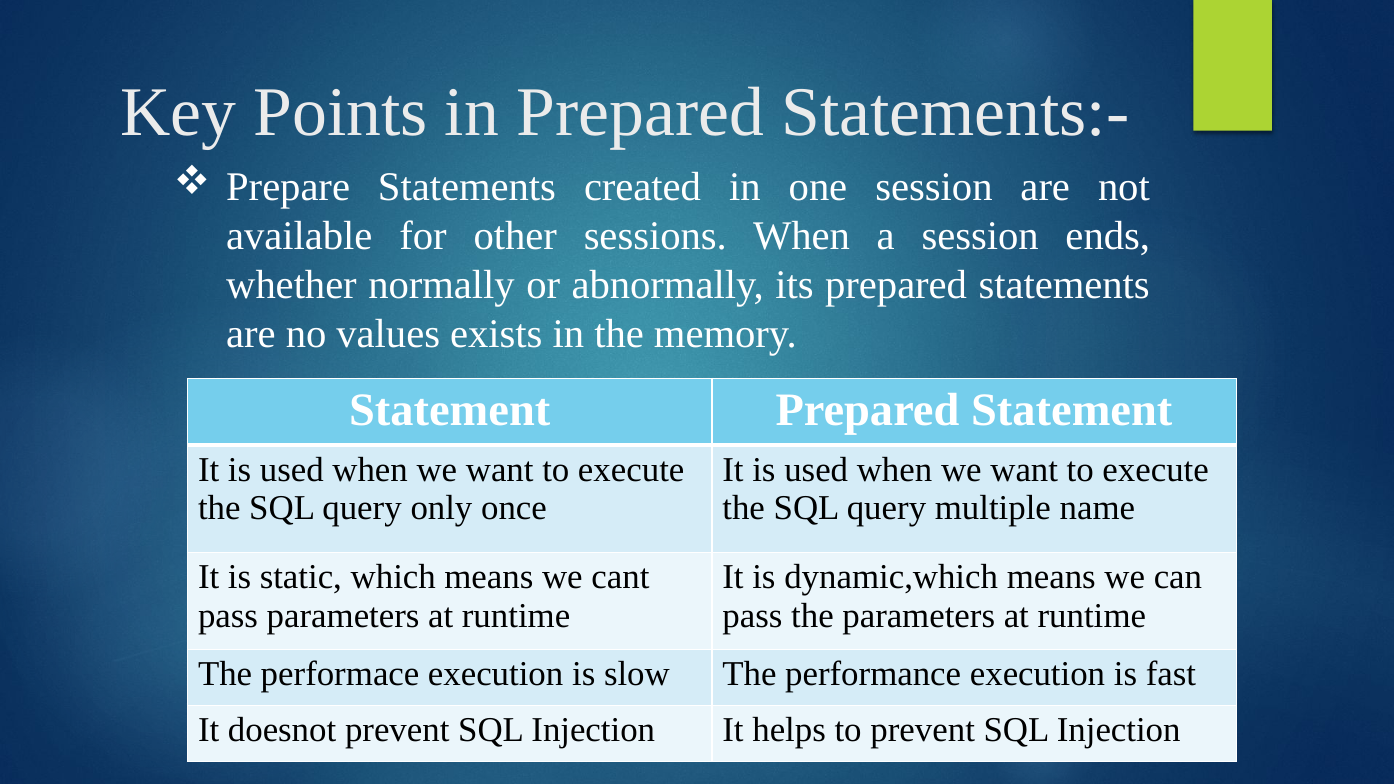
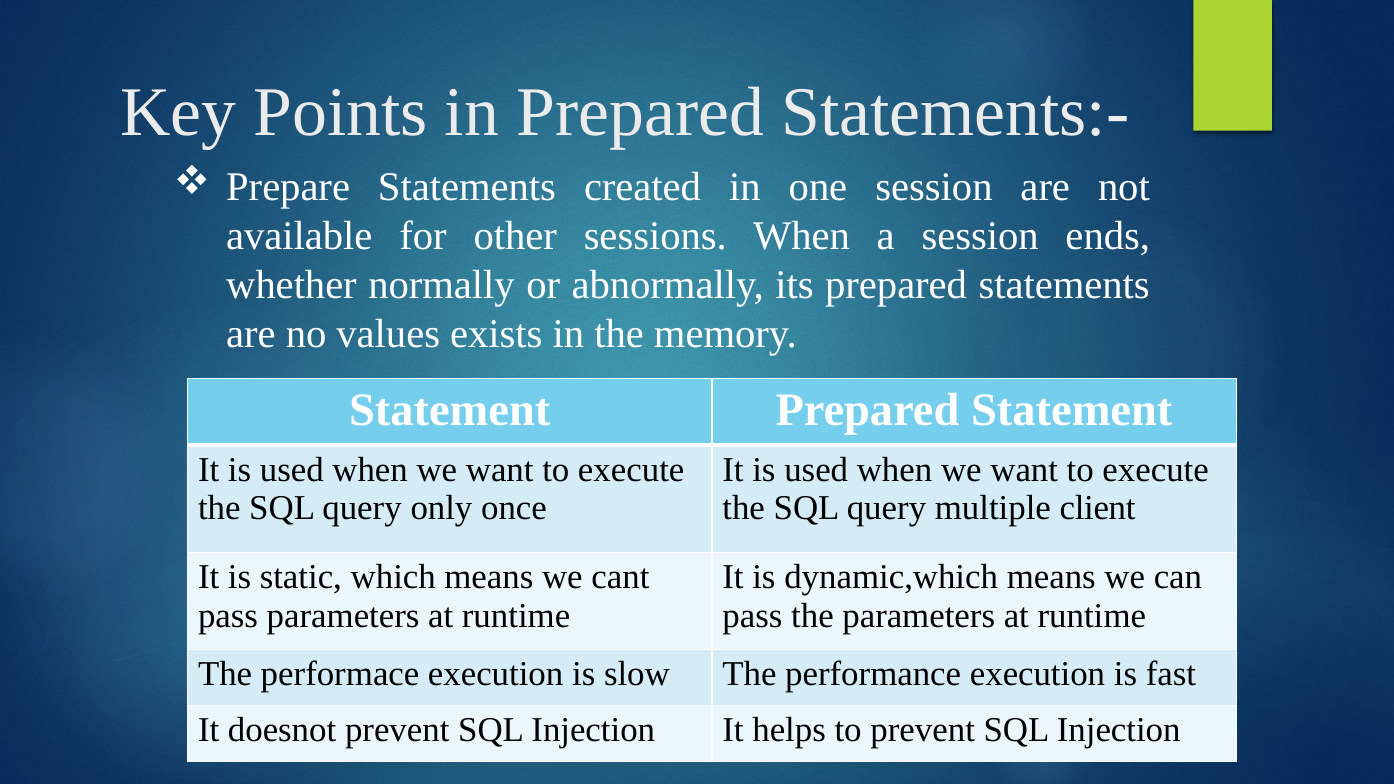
name: name -> client
